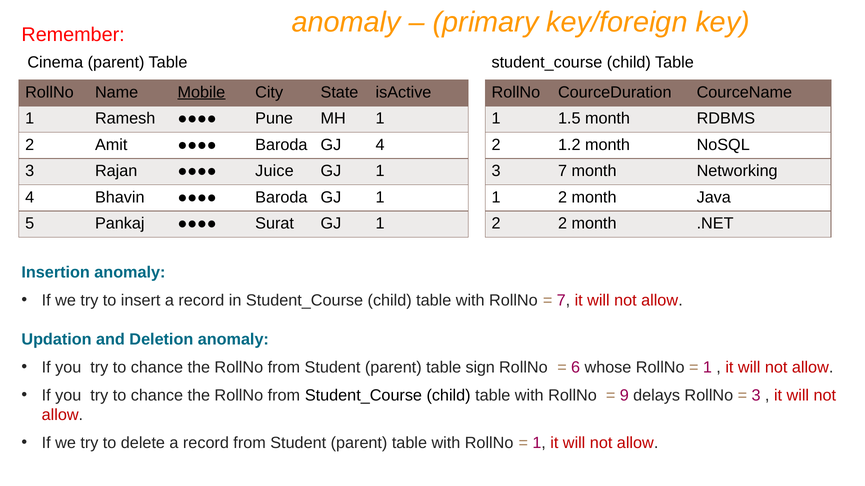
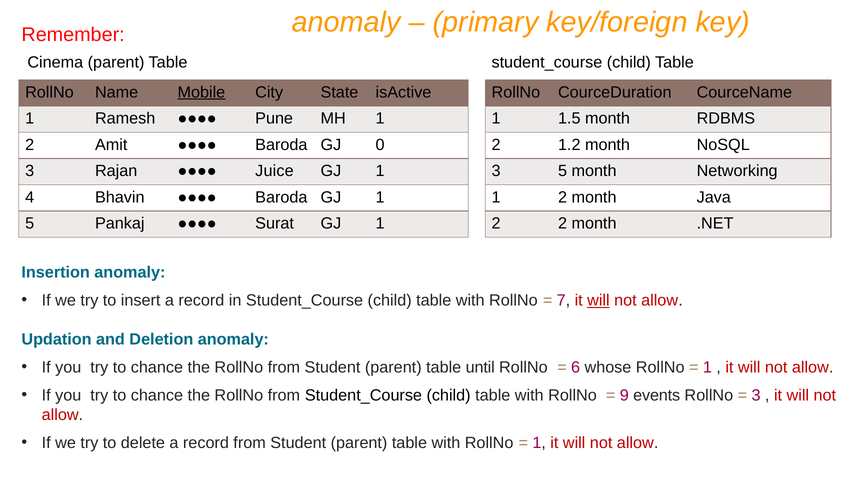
GJ 4: 4 -> 0
3 7: 7 -> 5
will at (598, 301) underline: none -> present
sign: sign -> until
delays: delays -> events
